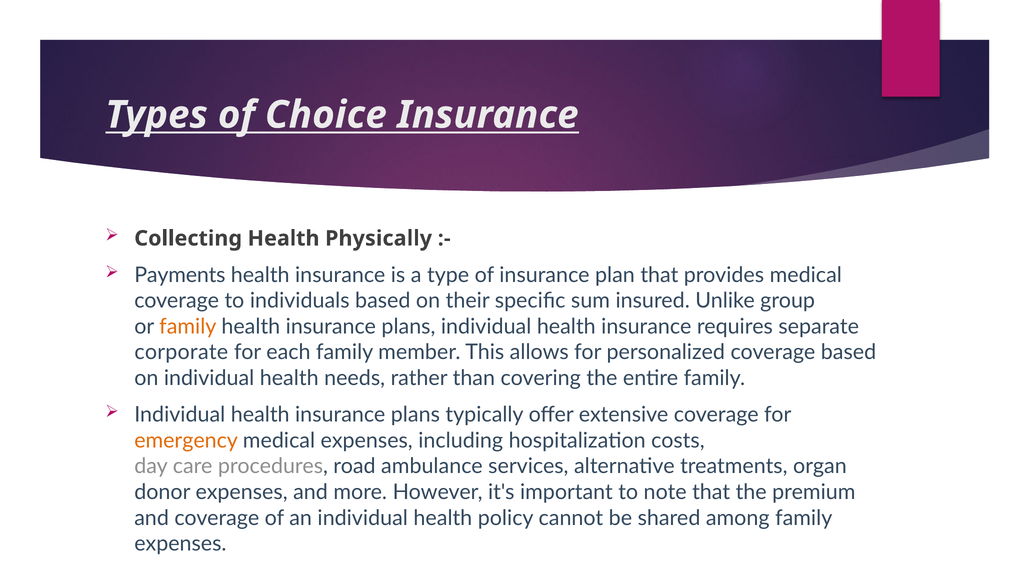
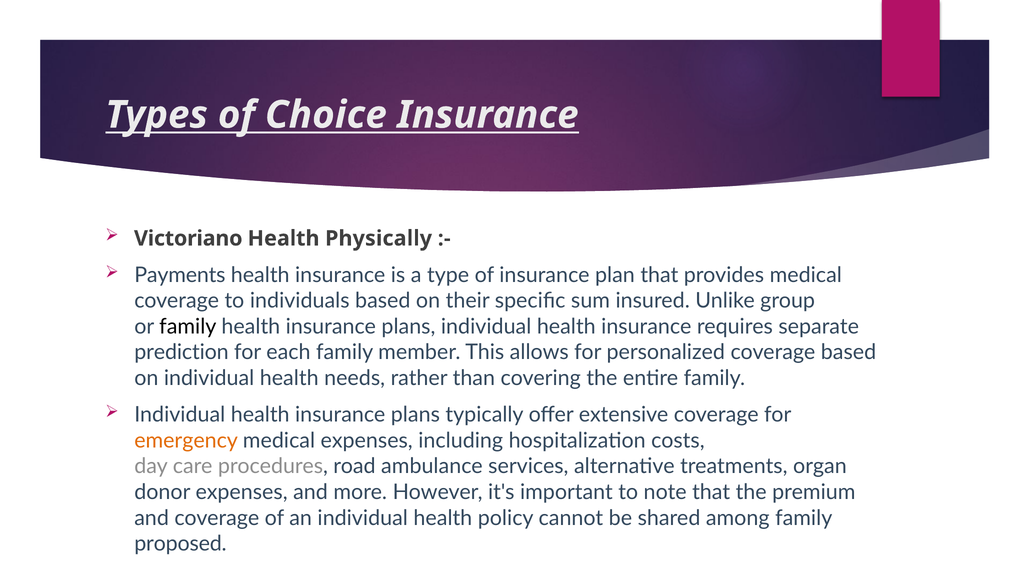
Collecting: Collecting -> Victoriano
family at (188, 326) colour: orange -> black
corporate: corporate -> prediction
expenses at (180, 543): expenses -> proposed
